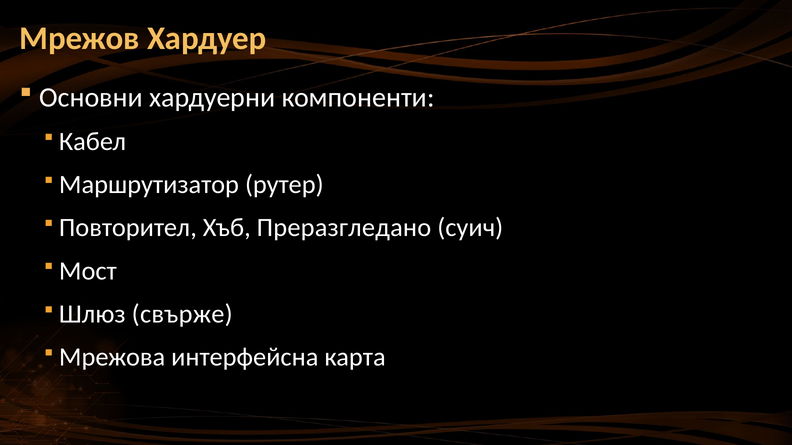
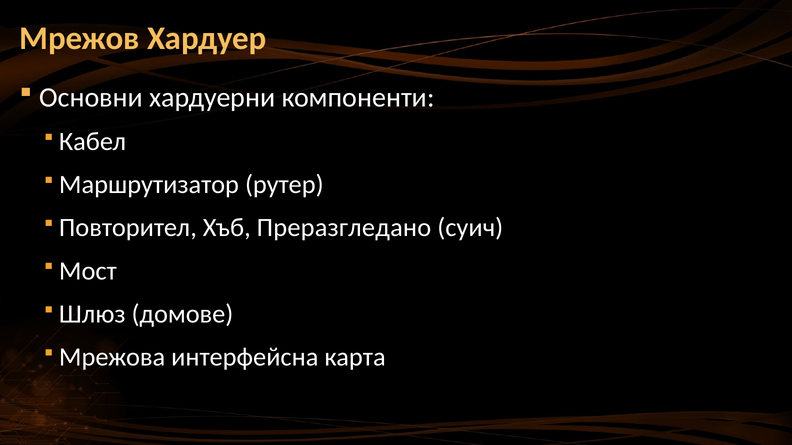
свърже: свърже -> домове
